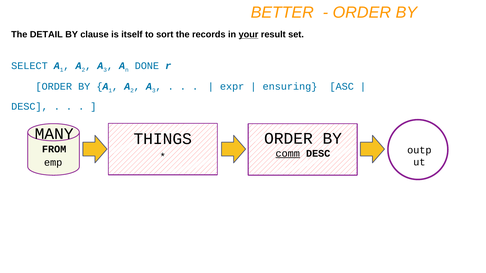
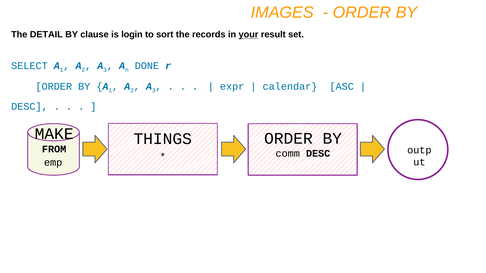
BETTER: BETTER -> IMAGES
itself: itself -> login
ensuring: ensuring -> calendar
MANY: MANY -> MAKE
comm underline: present -> none
